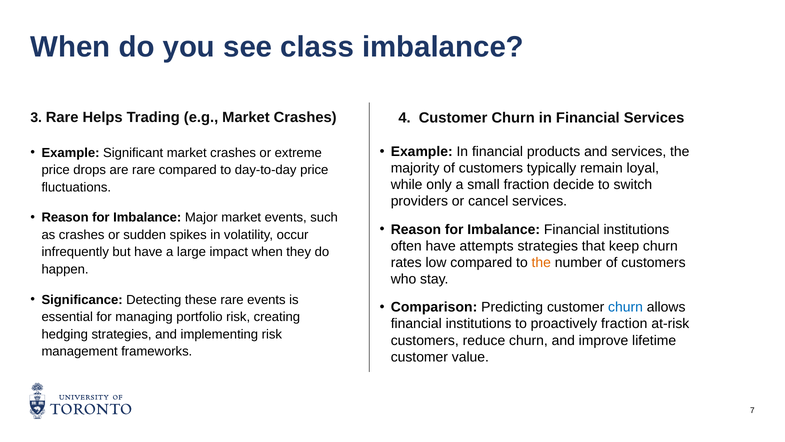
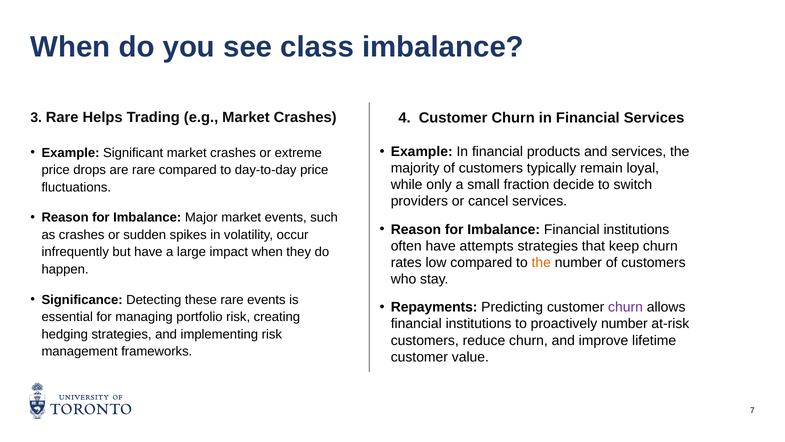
Comparison: Comparison -> Repayments
churn at (625, 307) colour: blue -> purple
proactively fraction: fraction -> number
